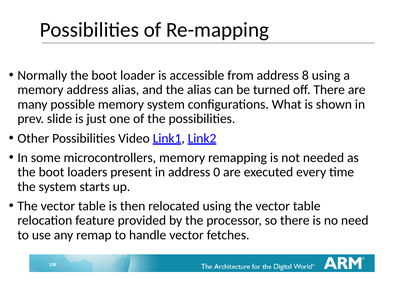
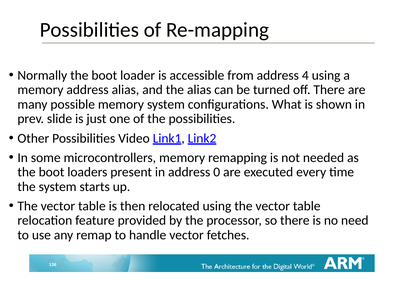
8: 8 -> 4
